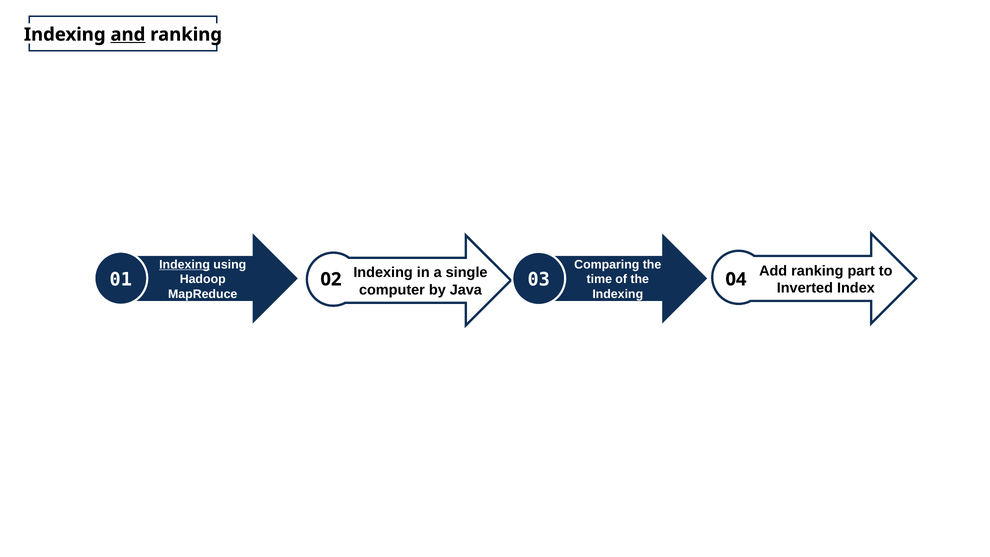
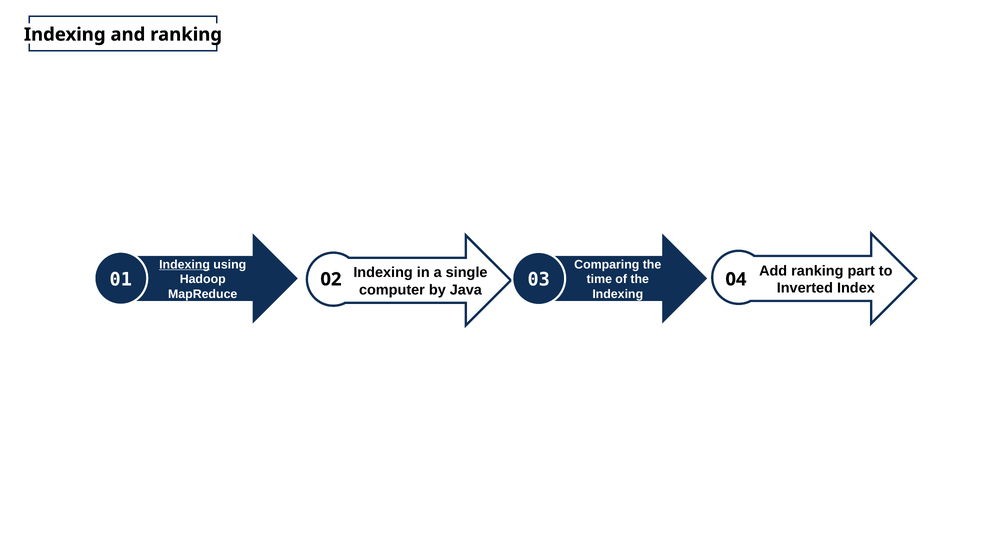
and underline: present -> none
